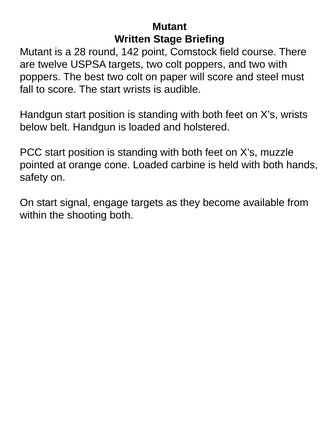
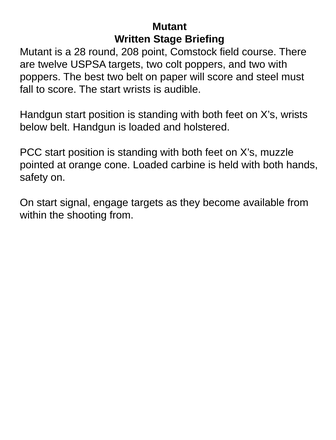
142: 142 -> 208
best two colt: colt -> belt
shooting both: both -> from
